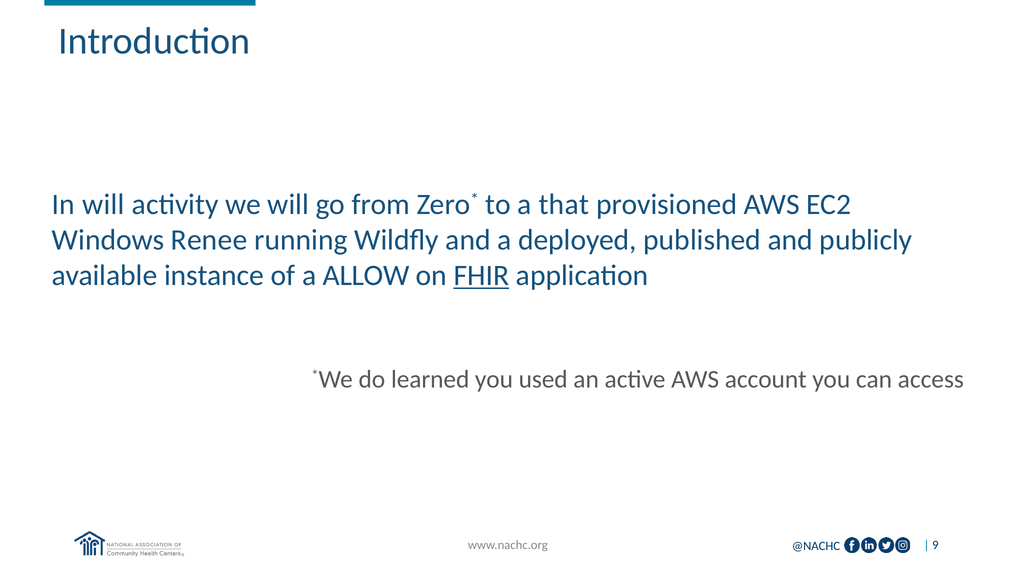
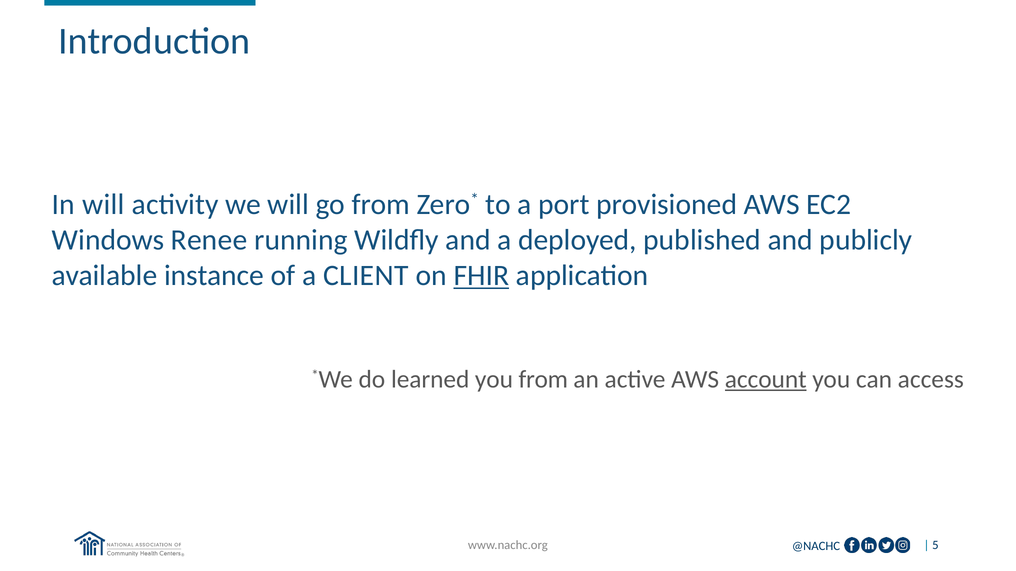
that: that -> port
ALLOW: ALLOW -> CLIENT
you used: used -> from
account underline: none -> present
9: 9 -> 5
